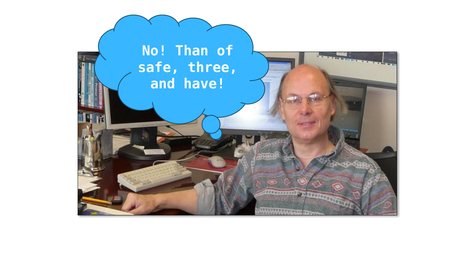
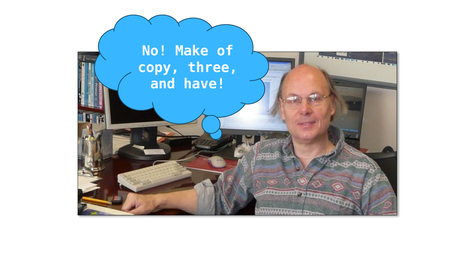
Than: Than -> Make
safe: safe -> copy
